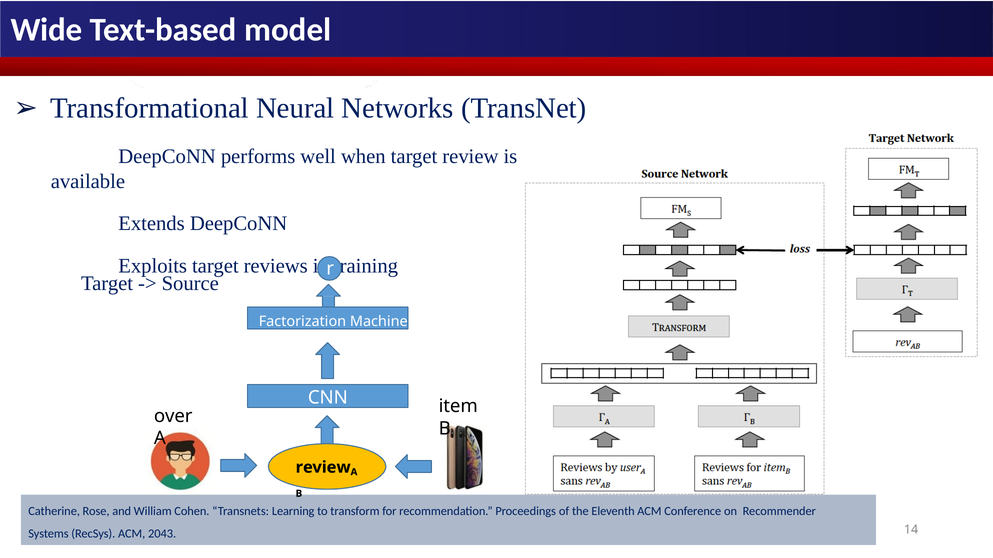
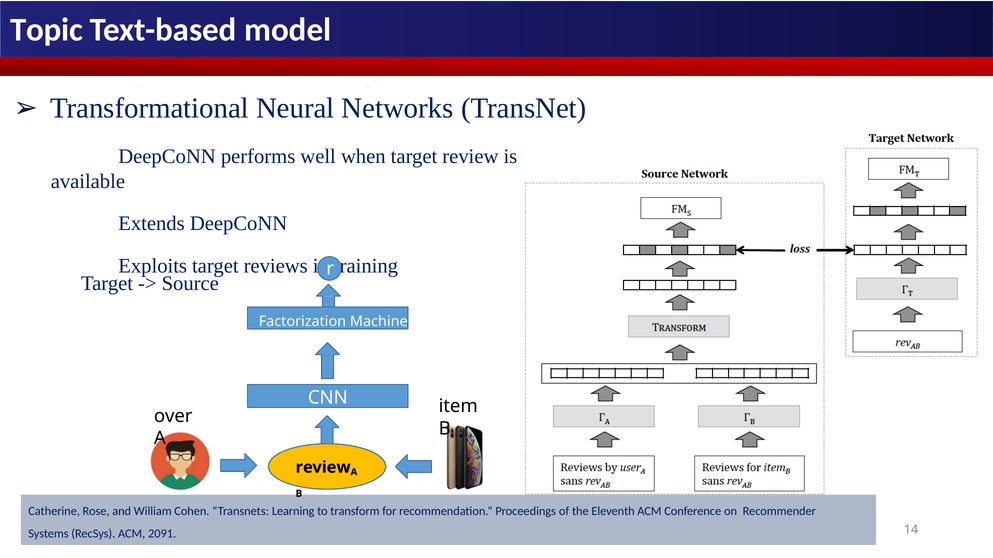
Wide: Wide -> Topic
2043: 2043 -> 2091
